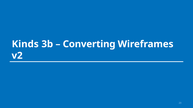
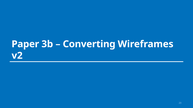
Kinds: Kinds -> Paper
